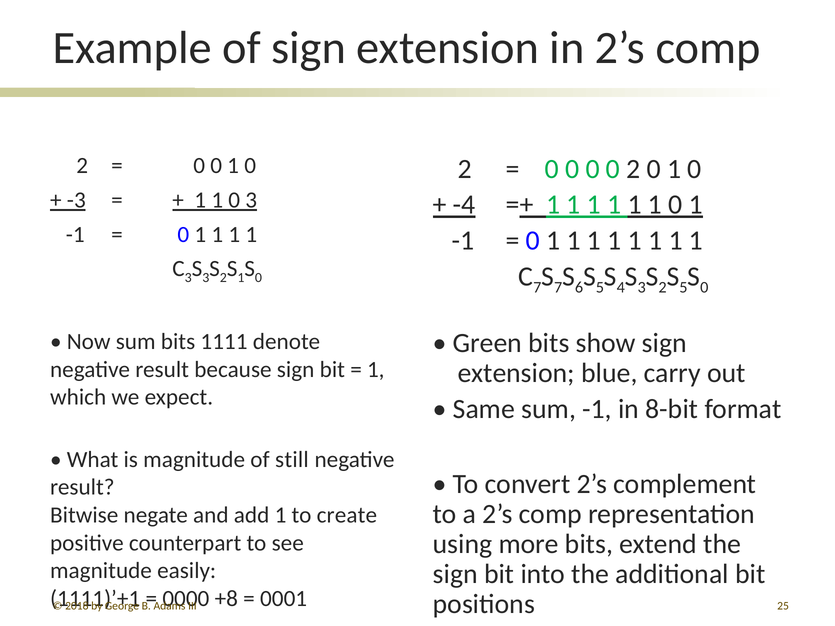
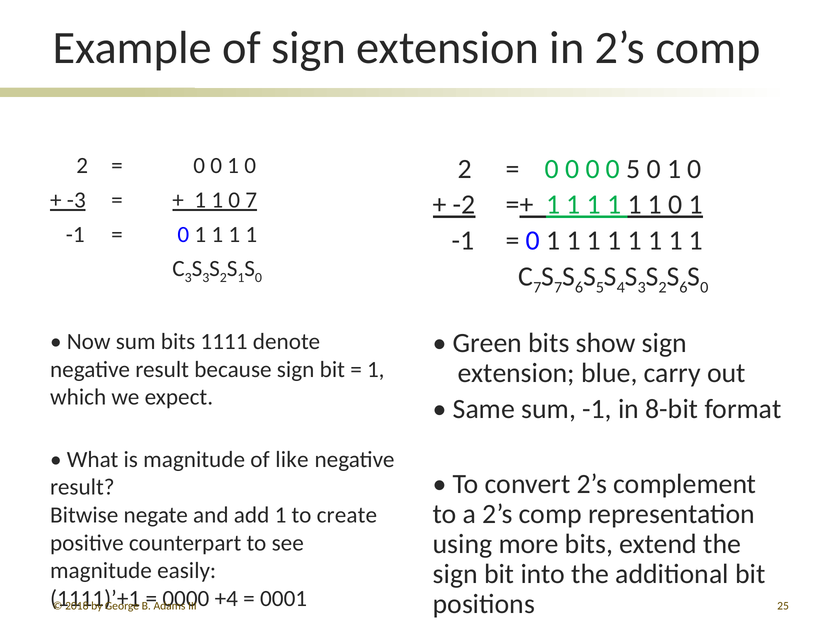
0 2: 2 -> 5
0 3: 3 -> 7
-4: -4 -> -2
5 at (683, 287): 5 -> 6
still: still -> like
+8: +8 -> +4
